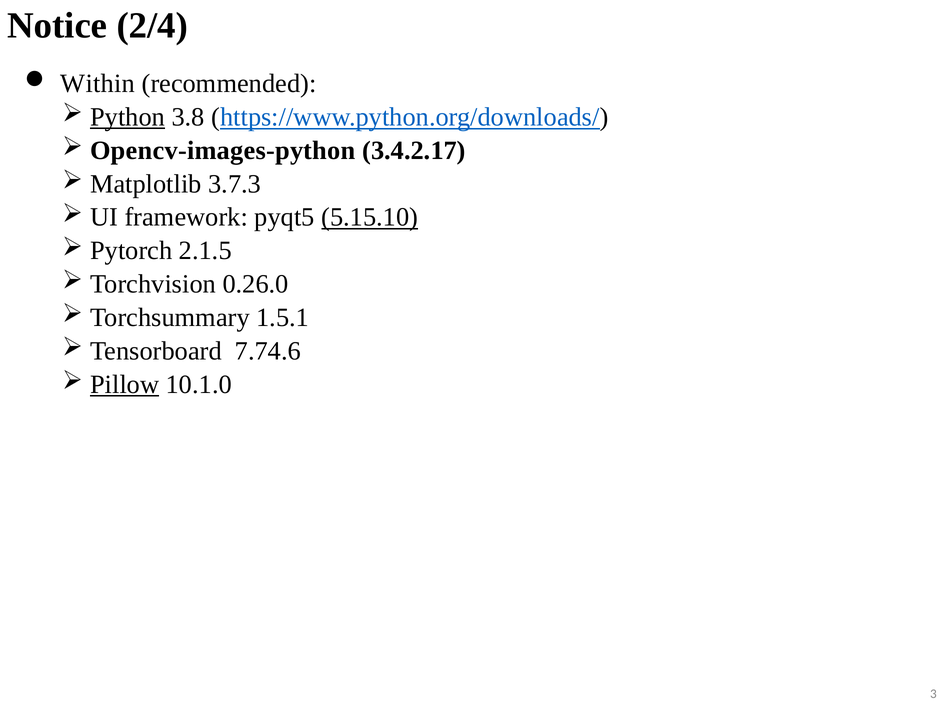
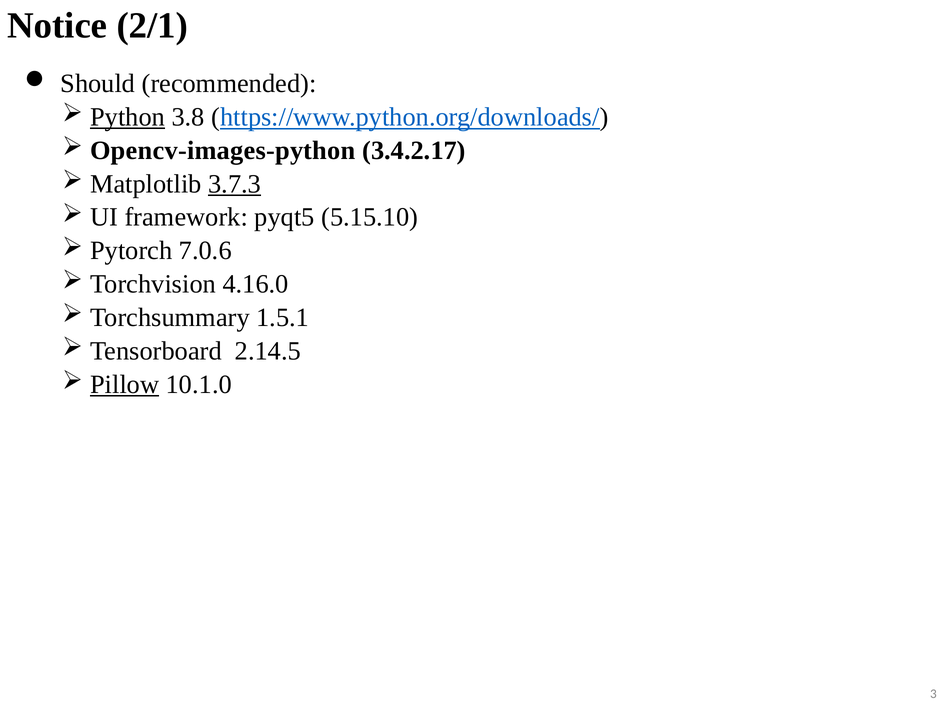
2/4: 2/4 -> 2/1
Within: Within -> Should
3.7.3 underline: none -> present
5.15.10 underline: present -> none
2.1.5: 2.1.5 -> 7.0.6
0.26.0: 0.26.0 -> 4.16.0
7.74.6: 7.74.6 -> 2.14.5
